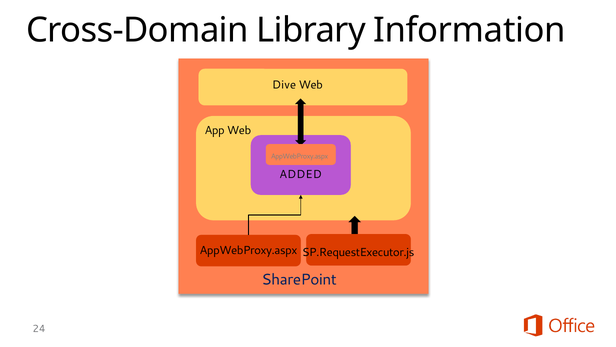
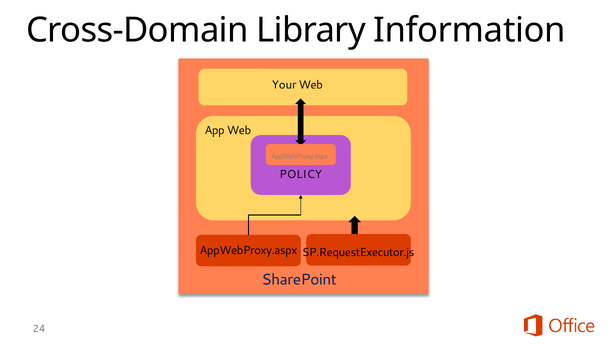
Dive: Dive -> Your
ADDED: ADDED -> POLICY
